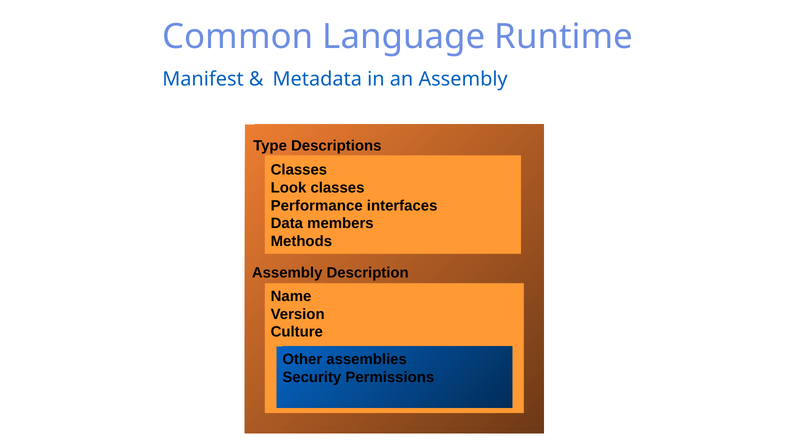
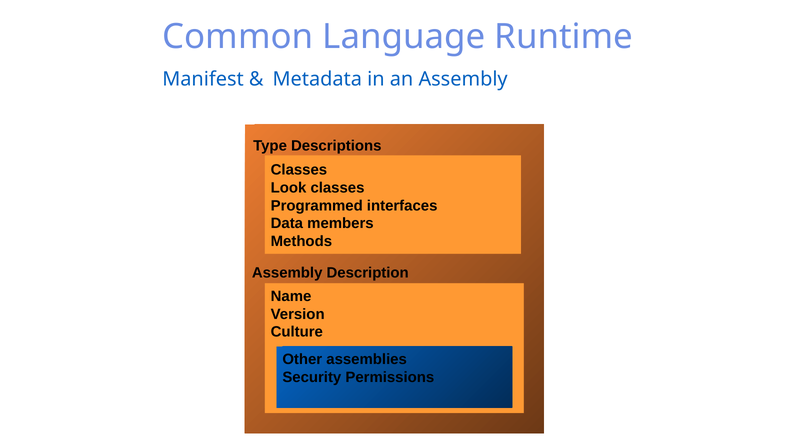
Performance: Performance -> Programmed
